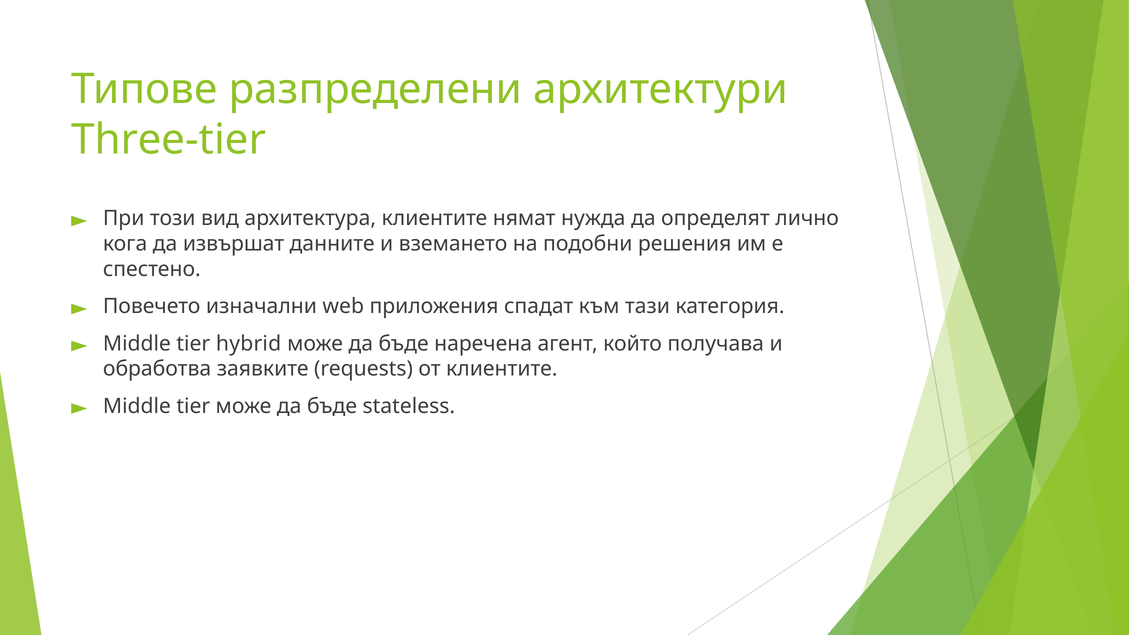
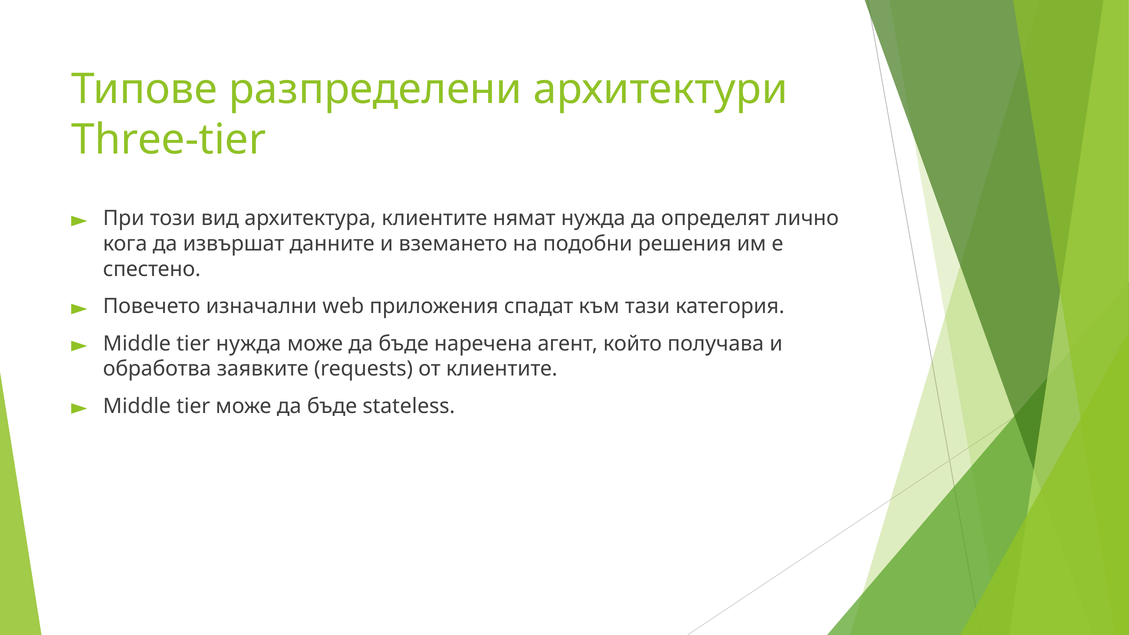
tier hybrid: hybrid -> нужда
